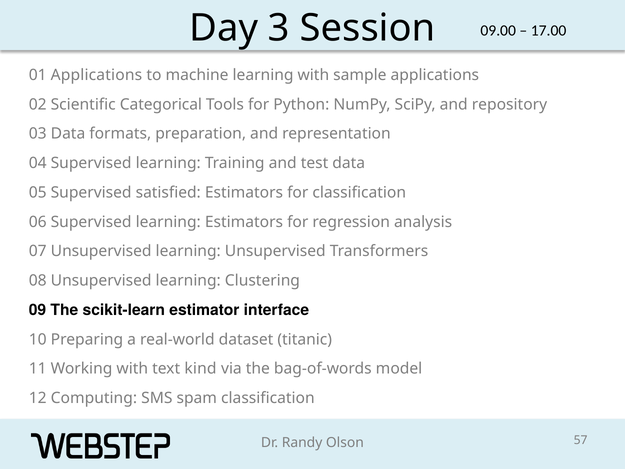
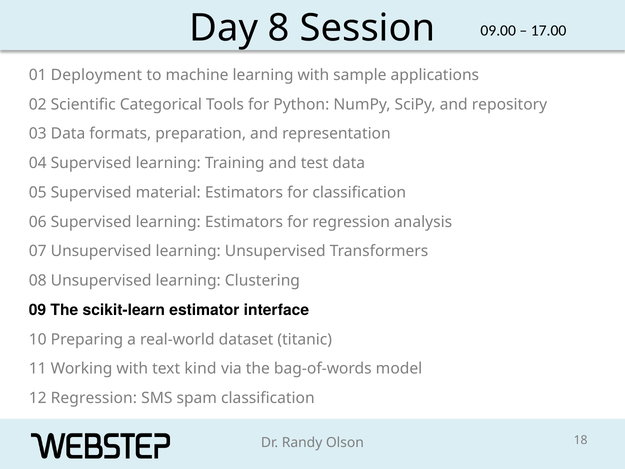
3: 3 -> 8
01 Applications: Applications -> Deployment
satisfied: satisfied -> material
12 Computing: Computing -> Regression
57: 57 -> 18
